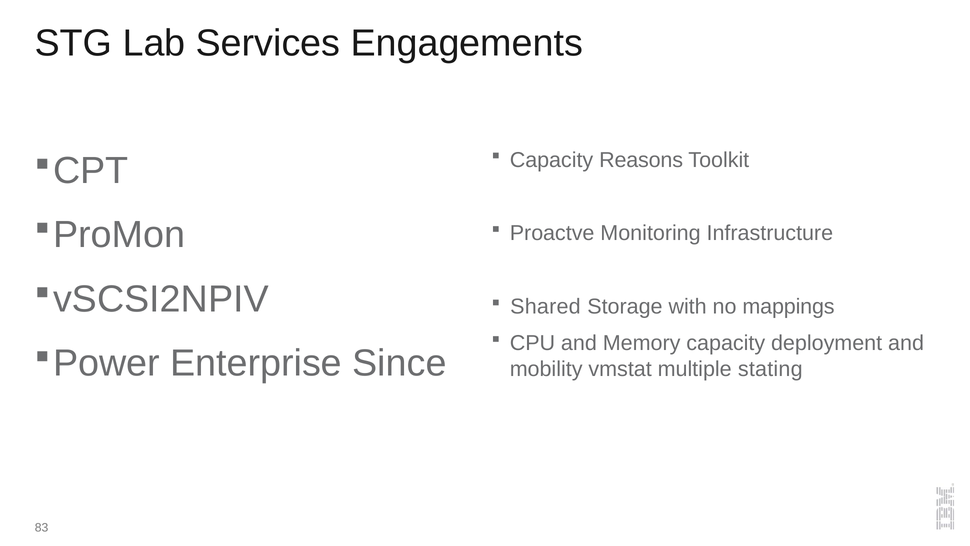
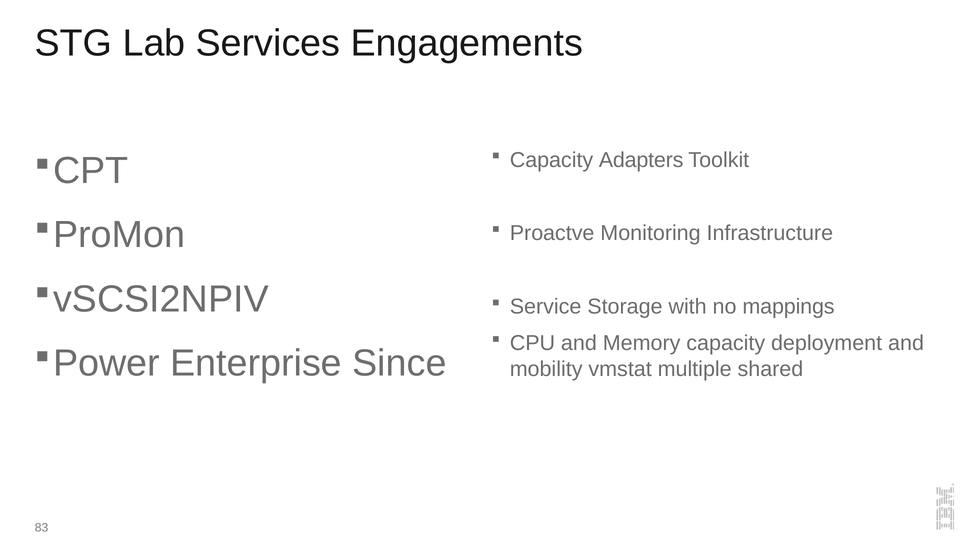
Reasons: Reasons -> Adapters
Shared: Shared -> Service
stating: stating -> shared
